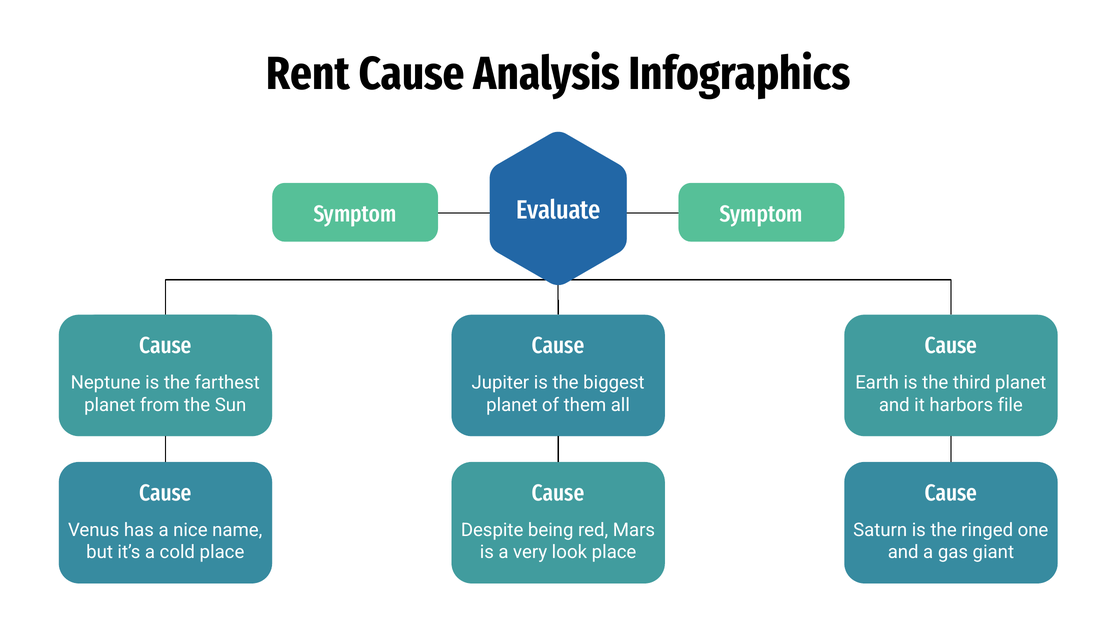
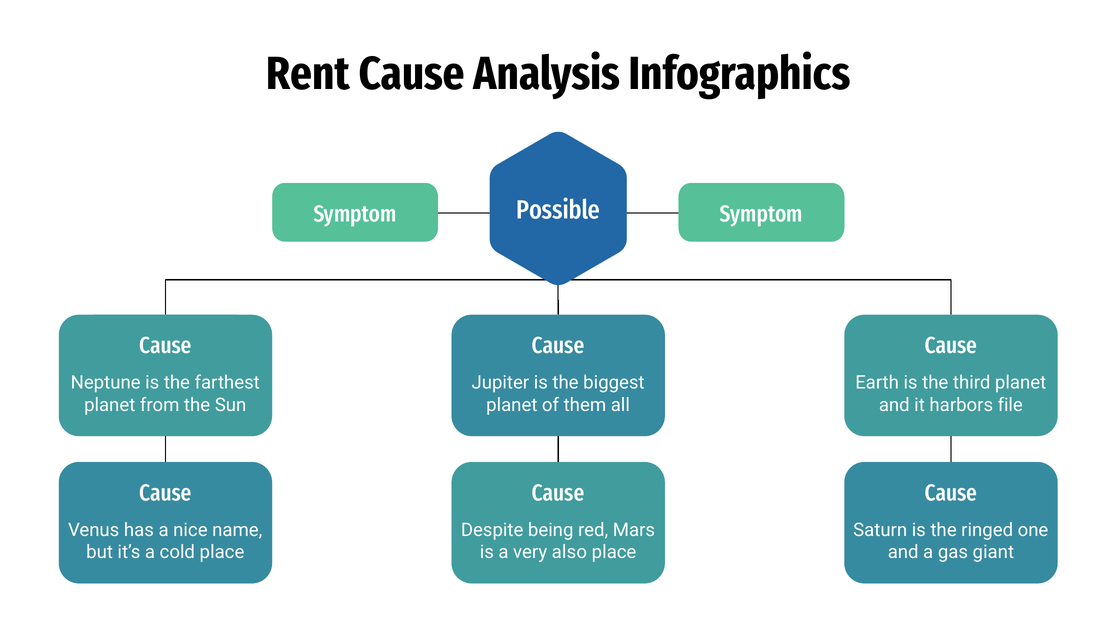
Evaluate: Evaluate -> Possible
look: look -> also
